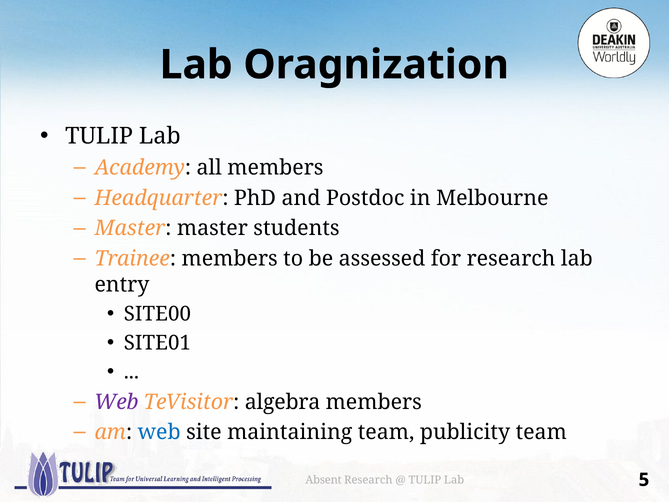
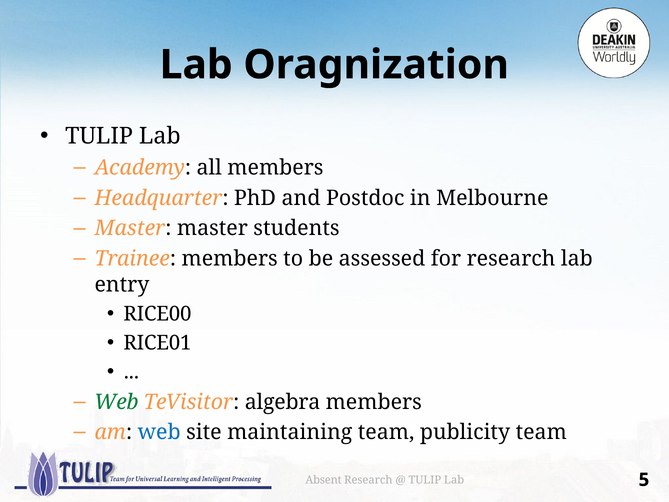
SITE00: SITE00 -> RICE00
SITE01: SITE01 -> RICE01
Web at (116, 402) colour: purple -> green
